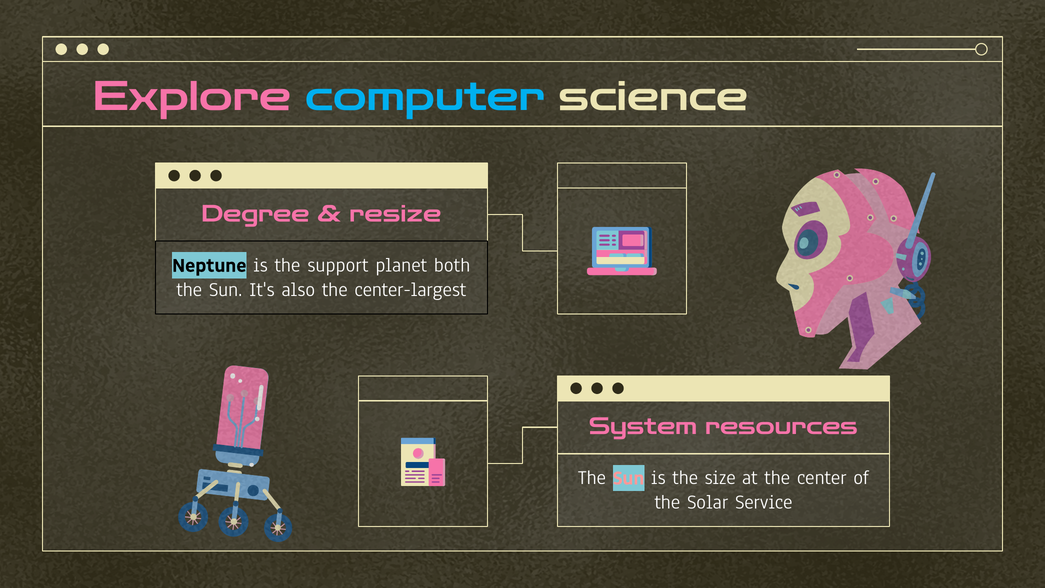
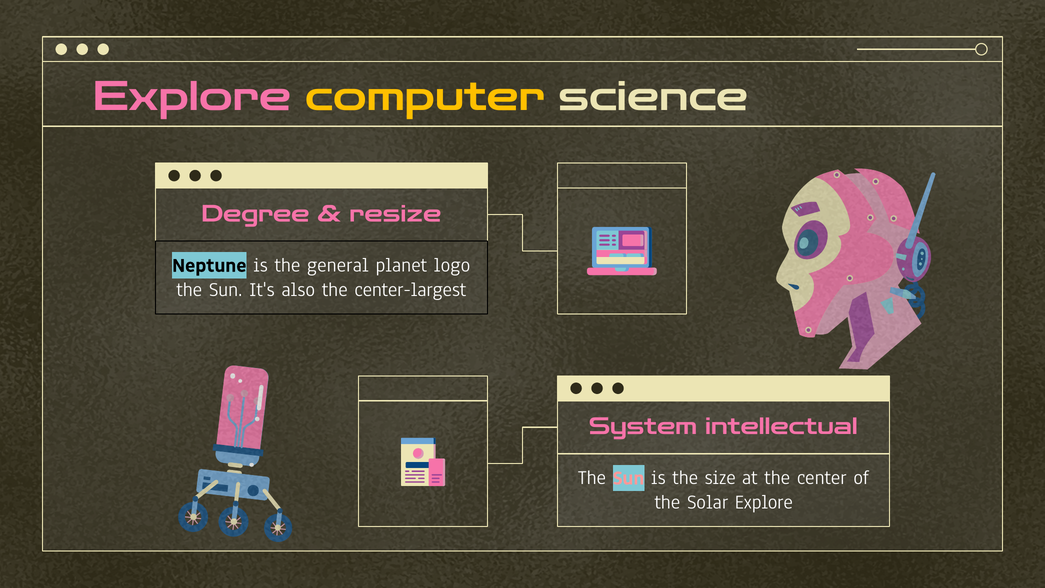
computer colour: light blue -> yellow
support: support -> general
both: both -> logo
resources: resources -> intellectual
Solar Service: Service -> Explore
